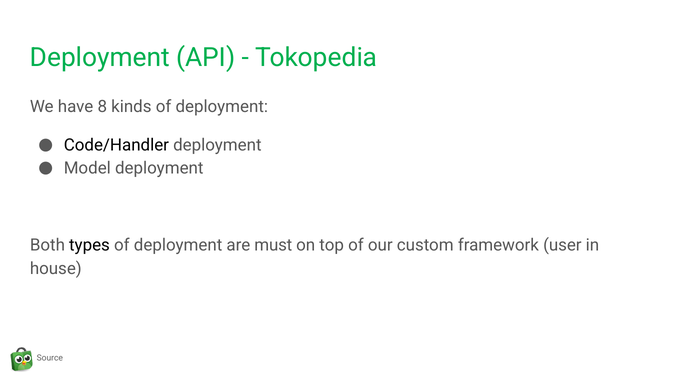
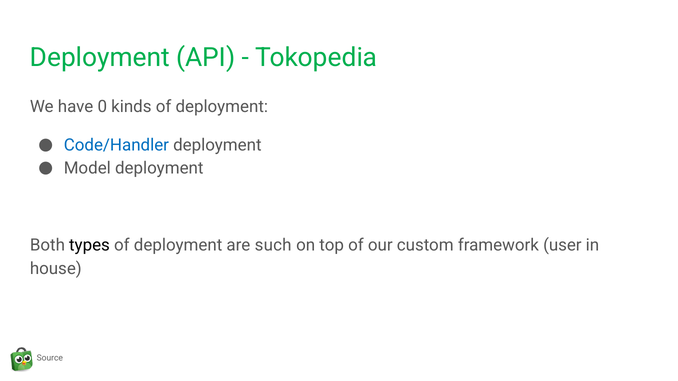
8: 8 -> 0
Code/Handler colour: black -> blue
must: must -> such
